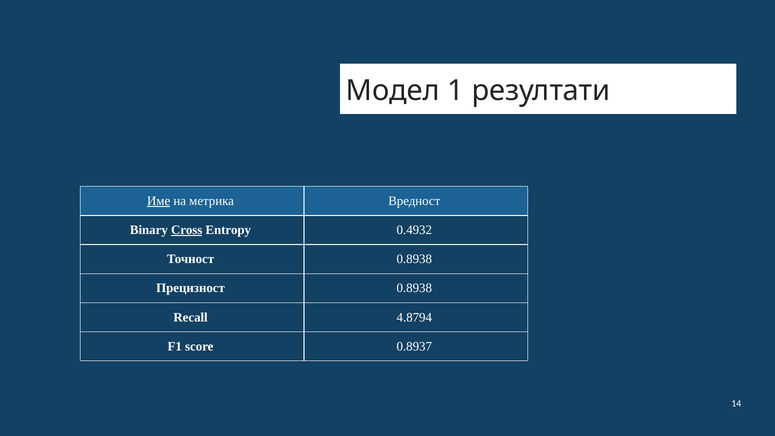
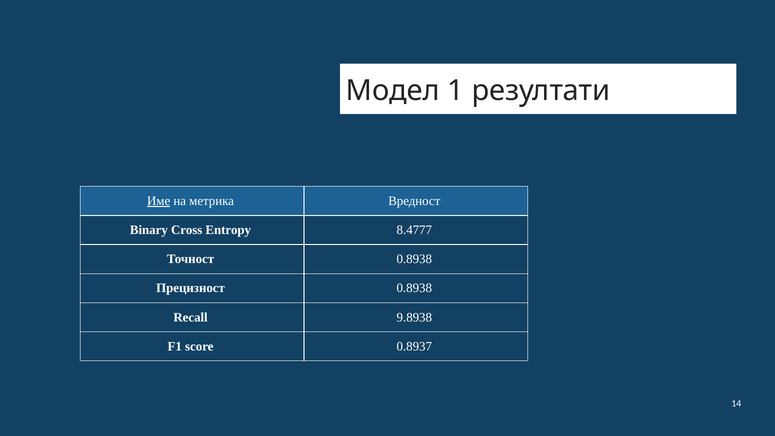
Cross underline: present -> none
0.4932: 0.4932 -> 8.4777
4.8794: 4.8794 -> 9.8938
